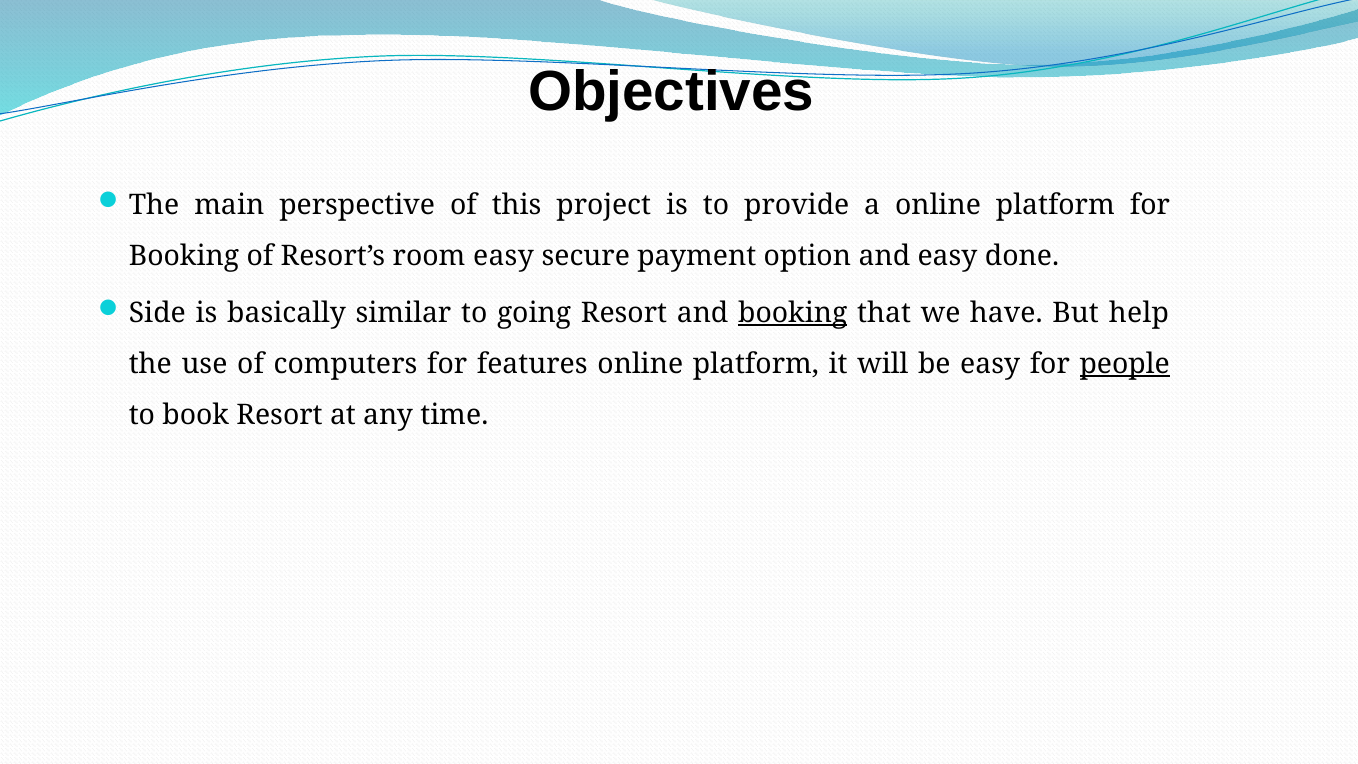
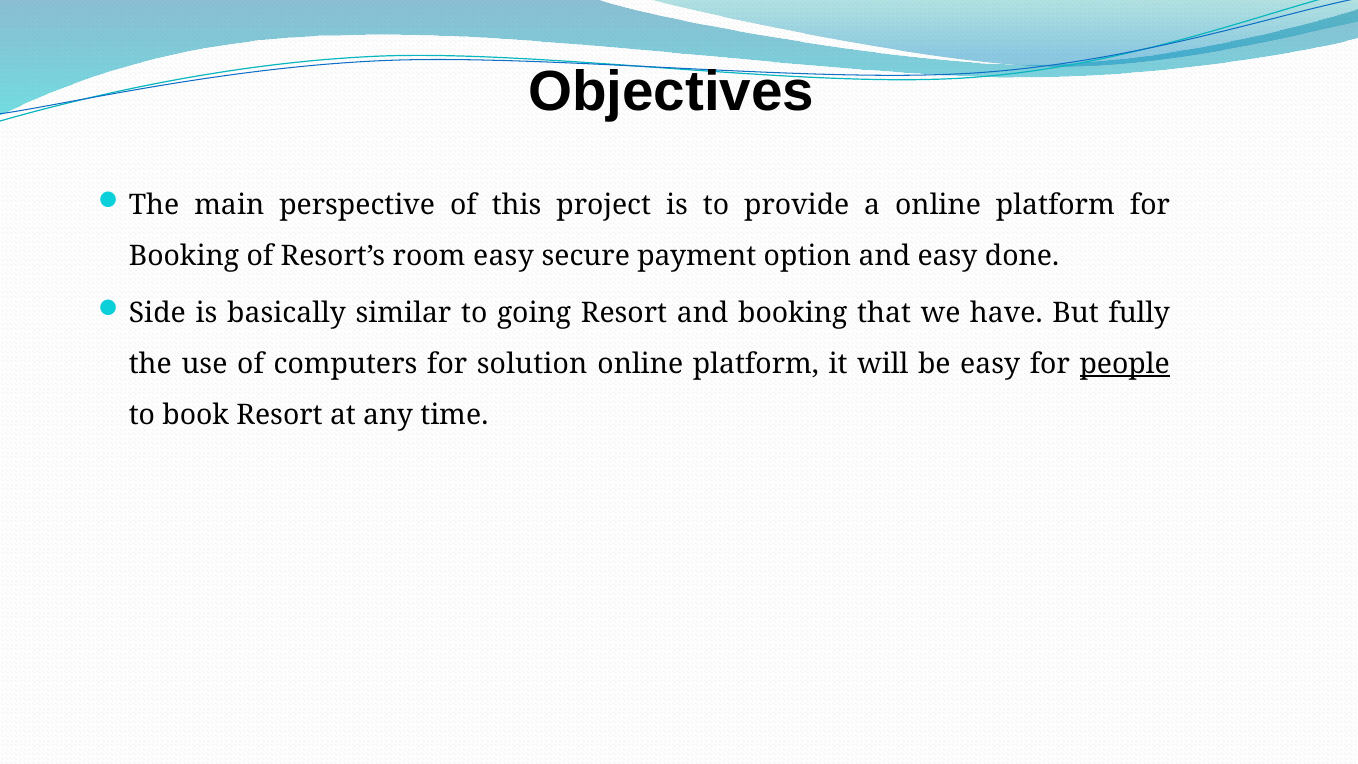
booking at (793, 313) underline: present -> none
help: help -> fully
features: features -> solution
